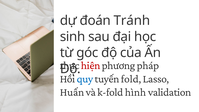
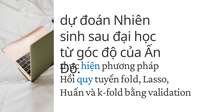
Tránh: Tránh -> Nhiên
hiện colour: red -> blue
hình: hình -> bằng
